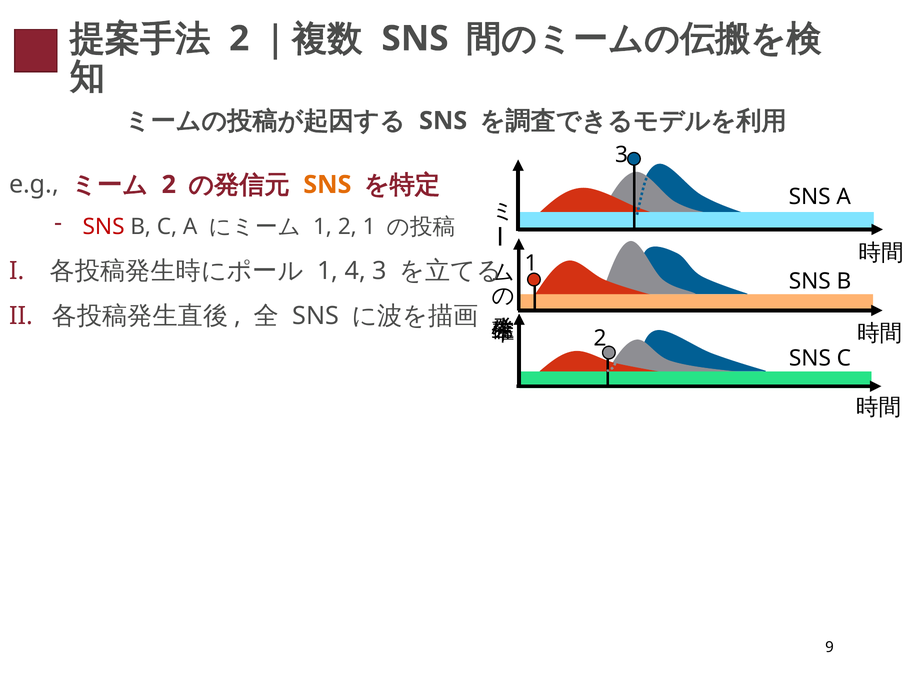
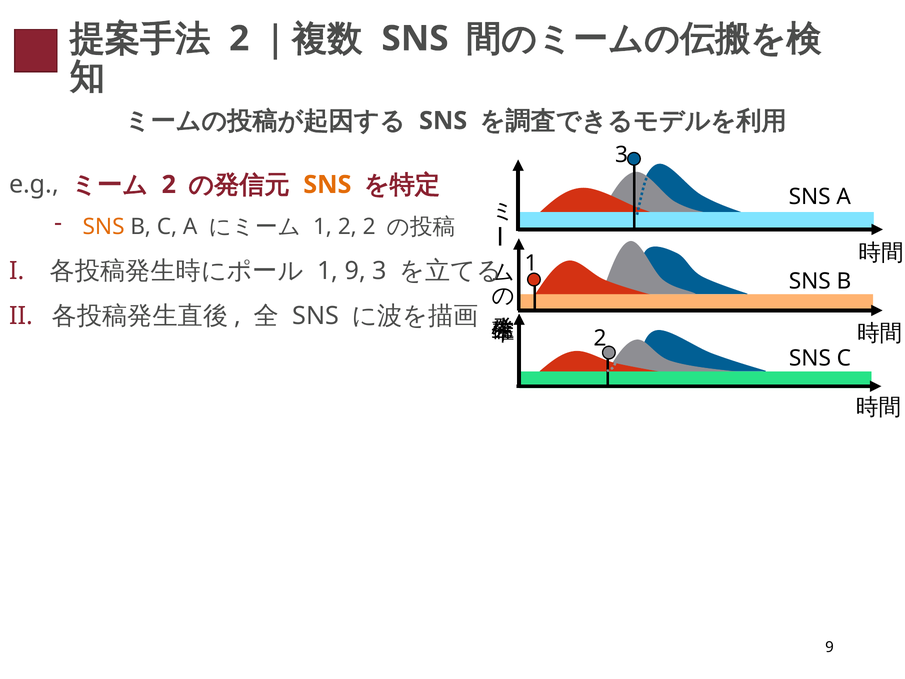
SNS at (104, 227) colour: red -> orange
2 1: 1 -> 2
1 4: 4 -> 9
